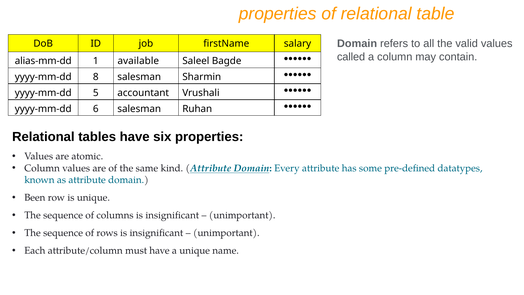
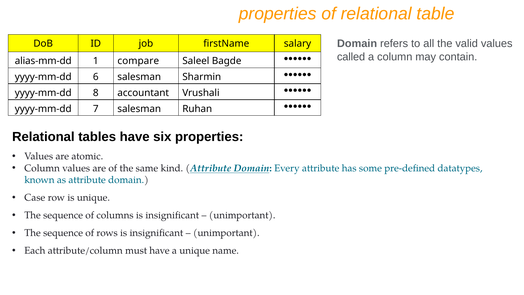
available: available -> compare
8: 8 -> 6
5: 5 -> 8
6: 6 -> 7
Been: Been -> Case
